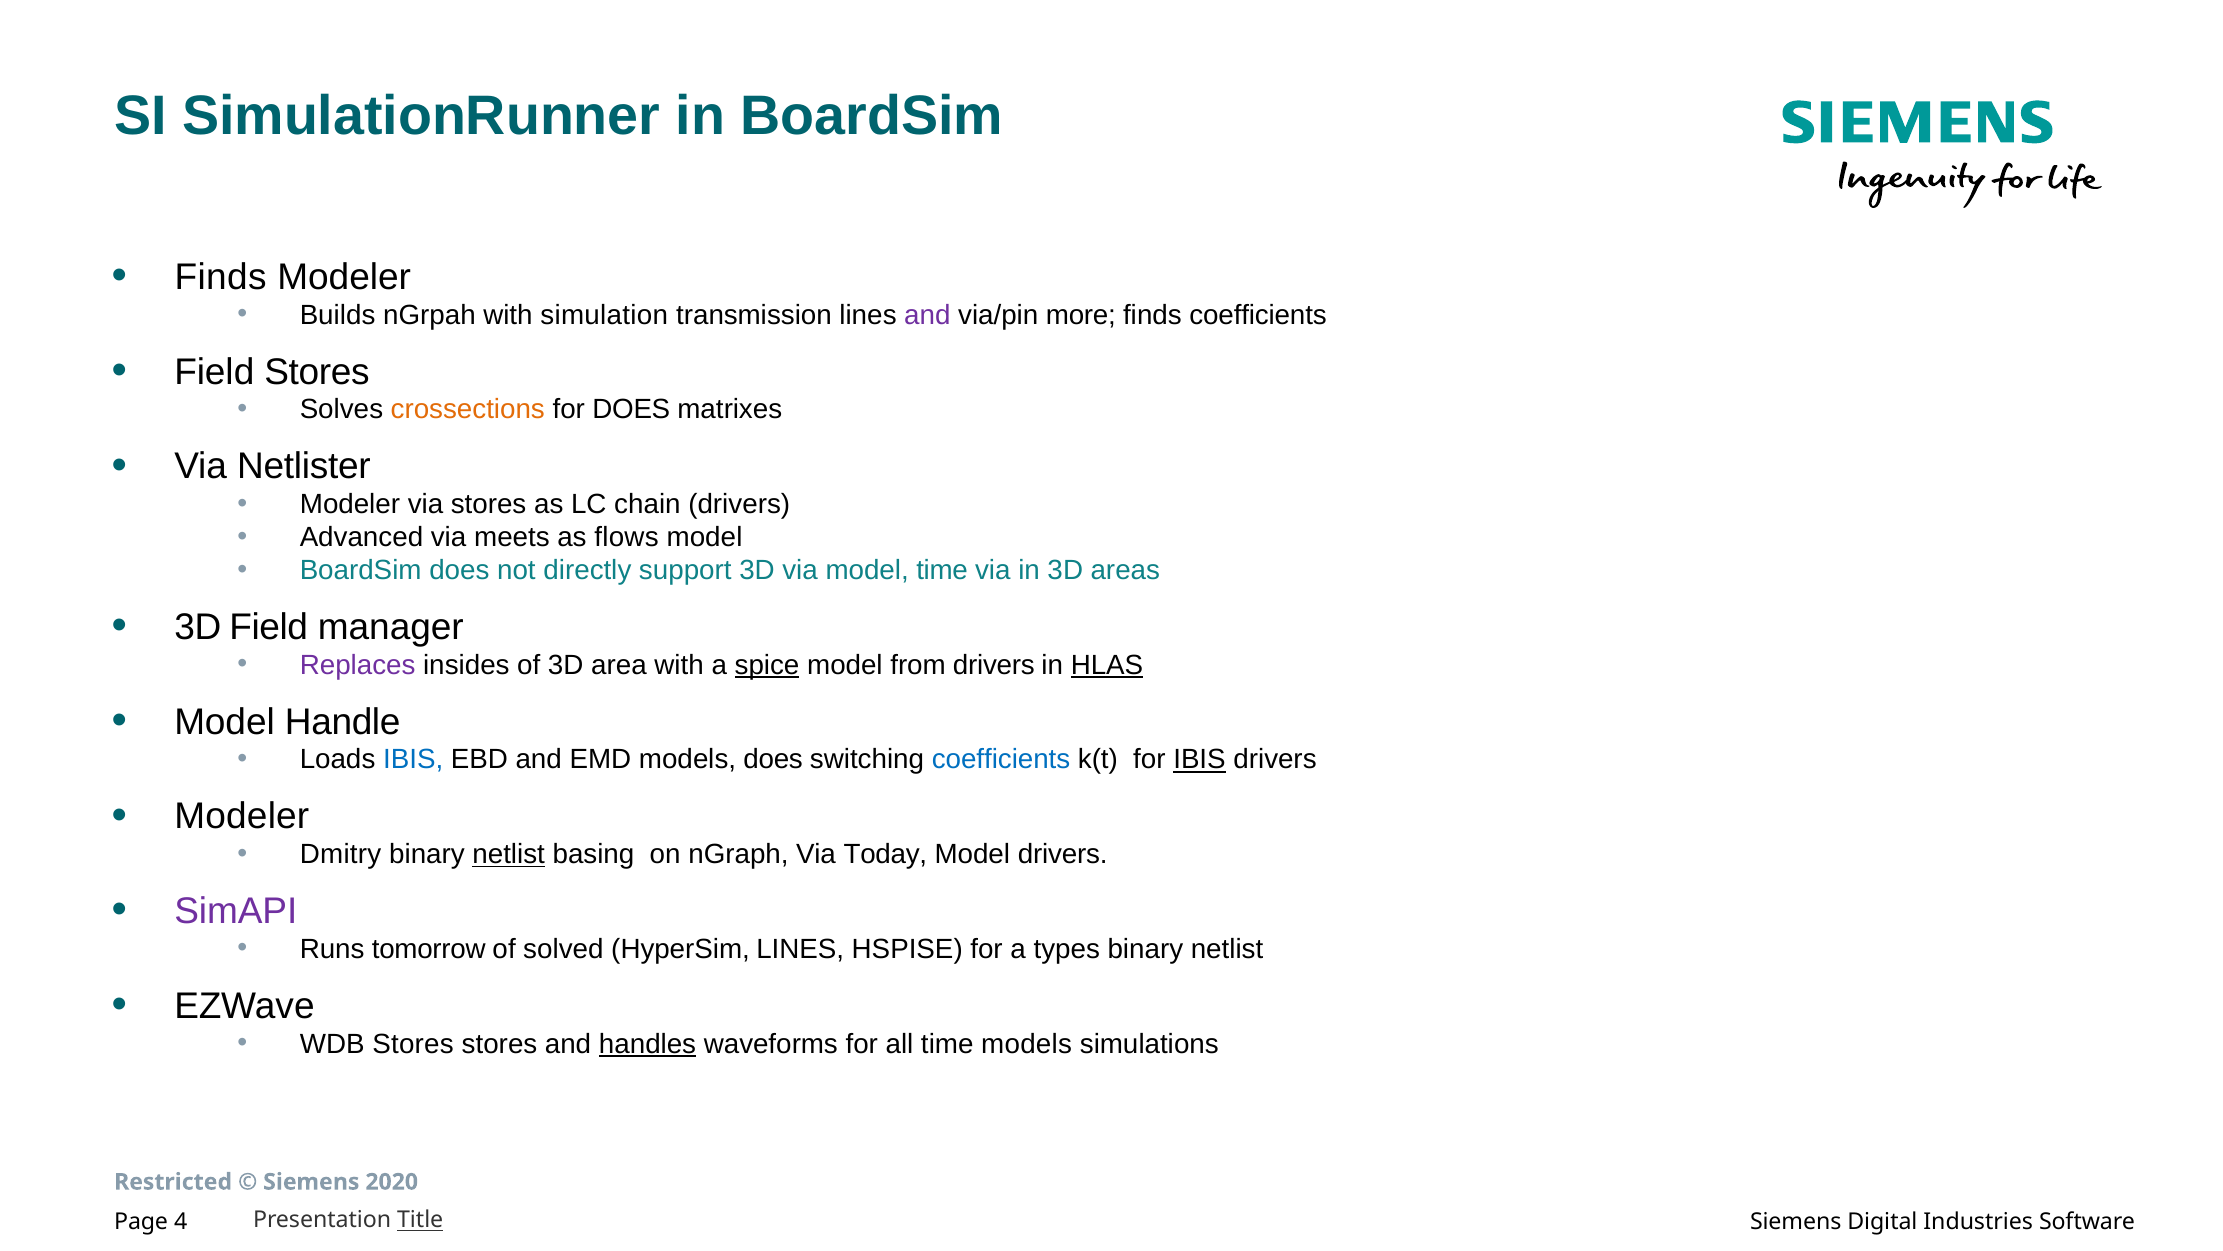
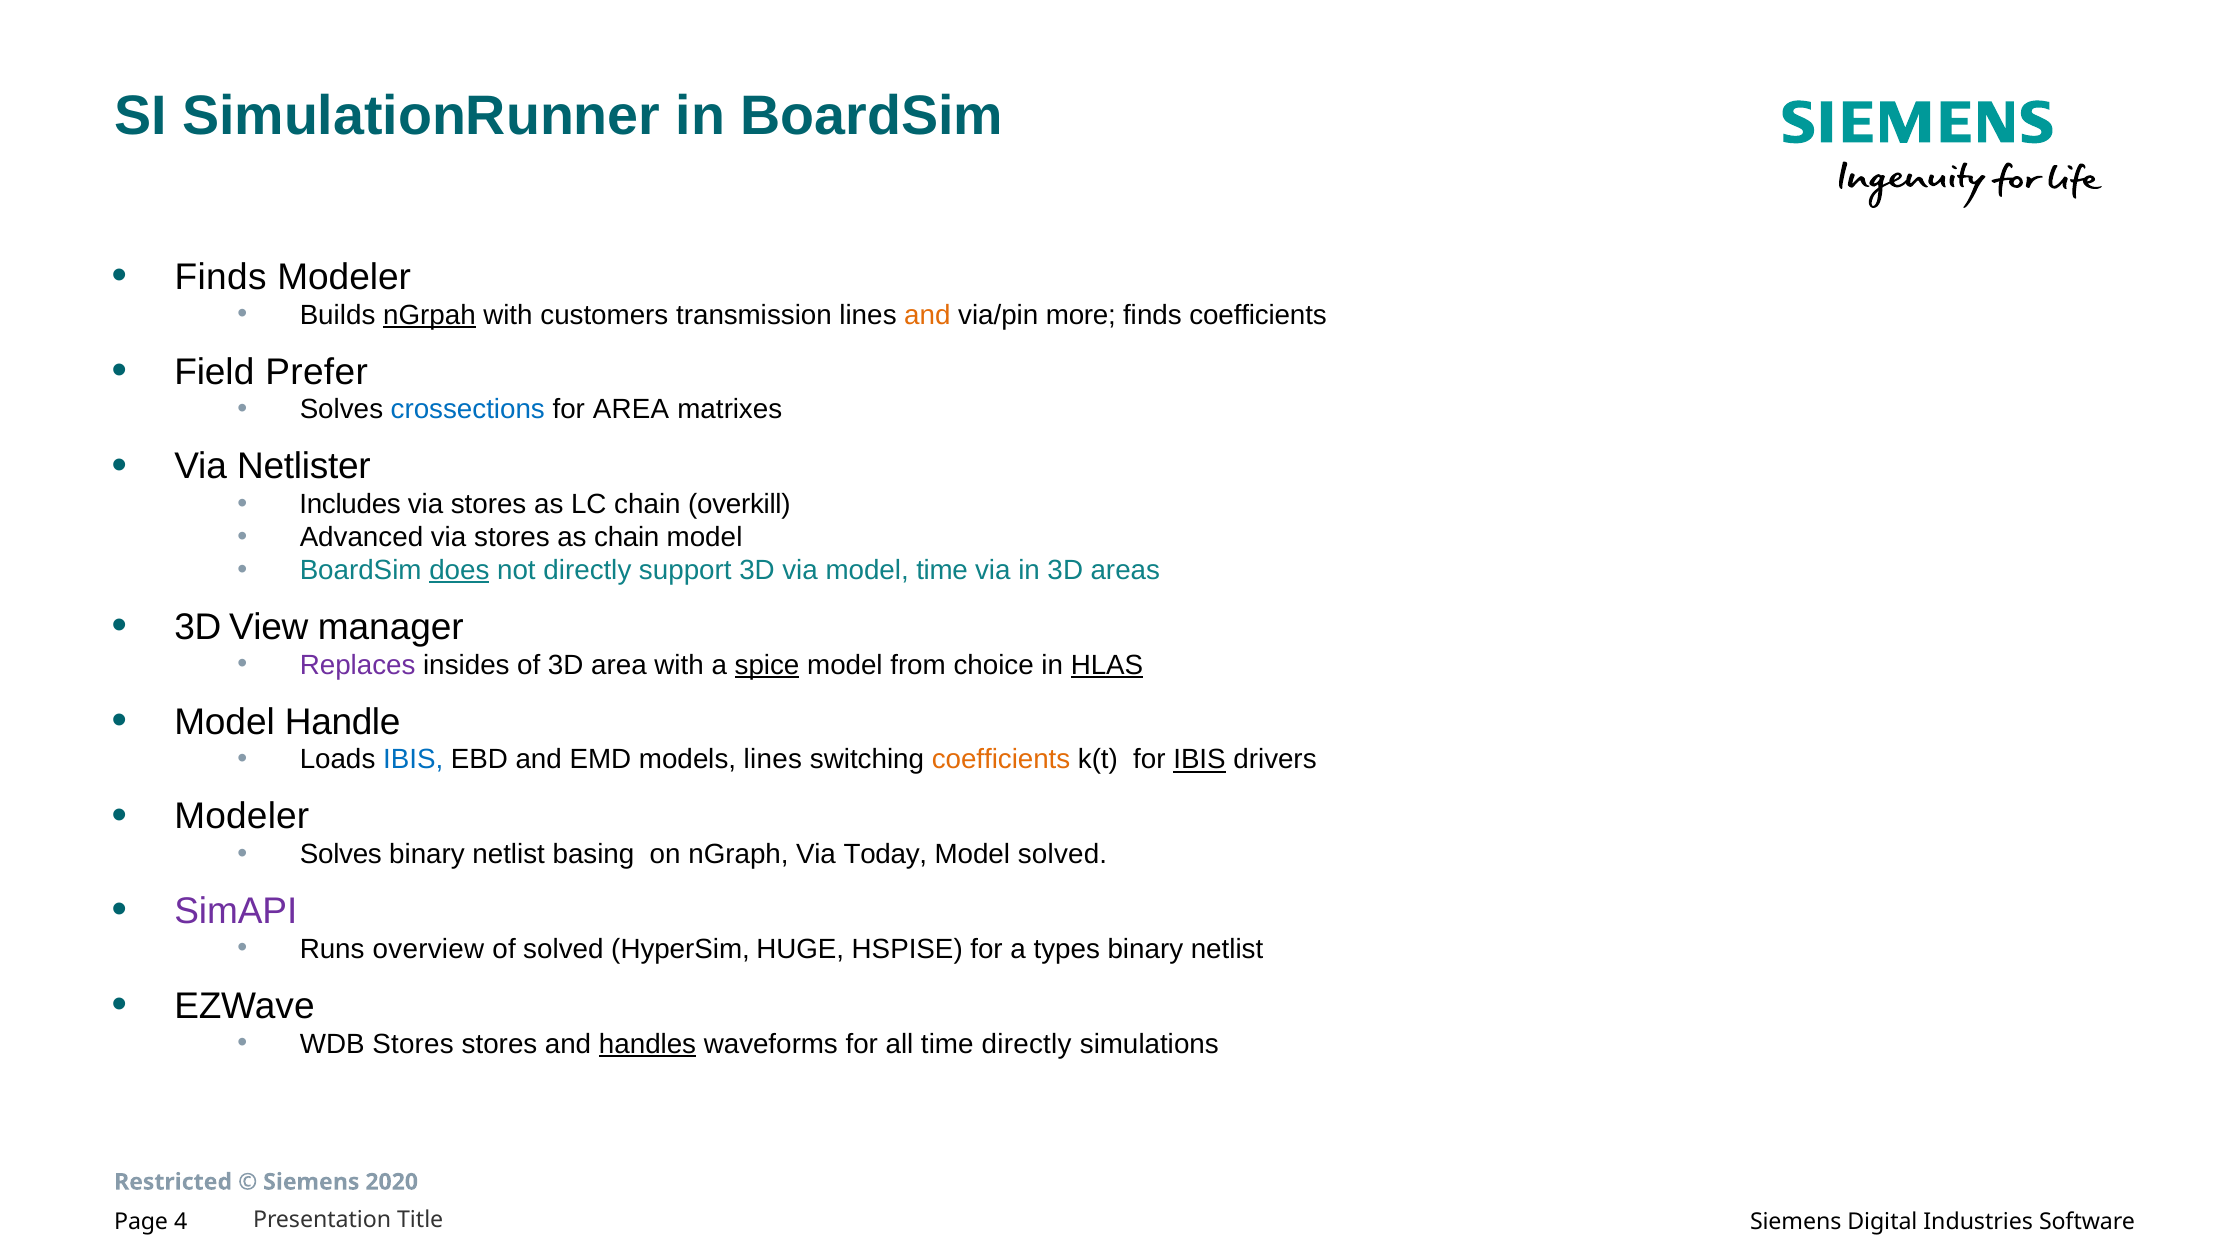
nGrpah underline: none -> present
simulation: simulation -> customers
and at (927, 315) colour: purple -> orange
Field Stores: Stores -> Prefer
crossections colour: orange -> blue
for DOES: DOES -> AREA
Modeler at (350, 504): Modeler -> Includes
chain drivers: drivers -> overkill
Advanced via meets: meets -> stores
as flows: flows -> chain
does at (459, 570) underline: none -> present
3D Field: Field -> View
from drivers: drivers -> choice
models does: does -> lines
coefficients at (1001, 760) colour: blue -> orange
Dmitry at (341, 854): Dmitry -> Solves
netlist at (509, 854) underline: present -> none
Model drivers: drivers -> solved
tomorrow: tomorrow -> overview
HyperSim LINES: LINES -> HUGE
time models: models -> directly
Title underline: present -> none
